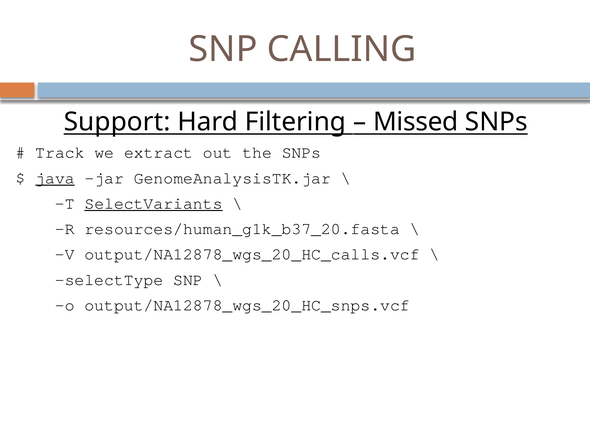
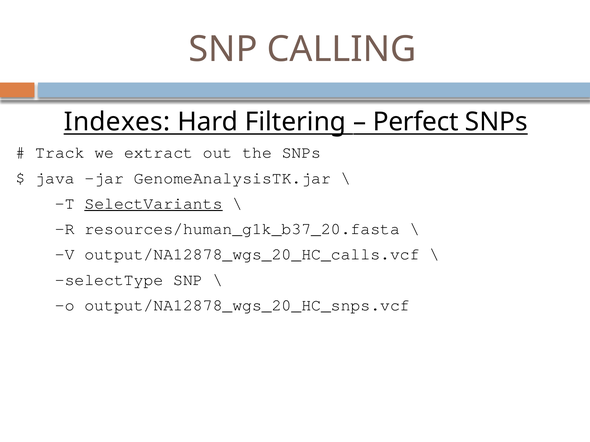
Support: Support -> Indexes
Missed: Missed -> Perfect
java underline: present -> none
